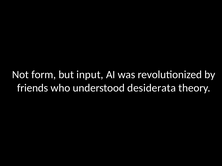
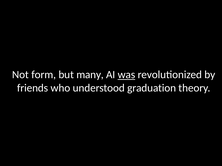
input: input -> many
was underline: none -> present
desiderata: desiderata -> graduation
